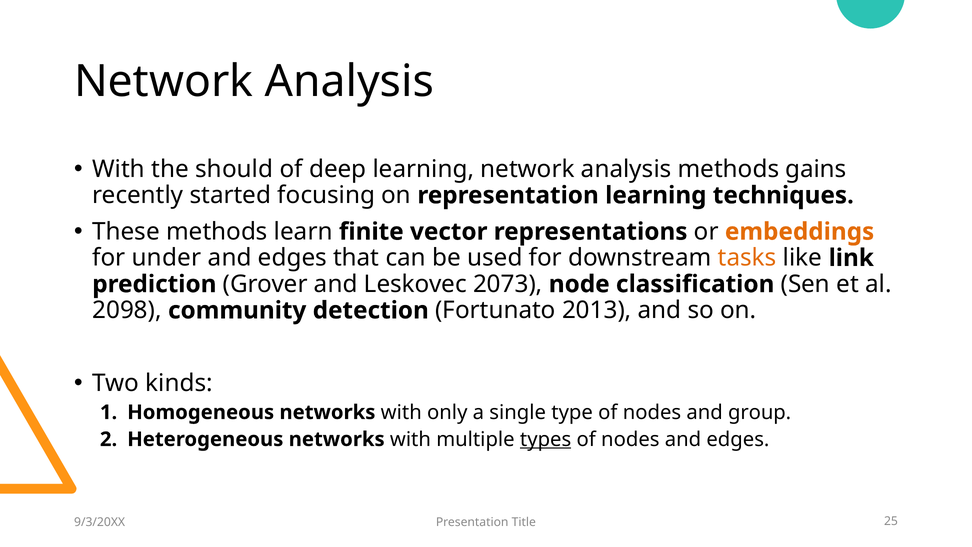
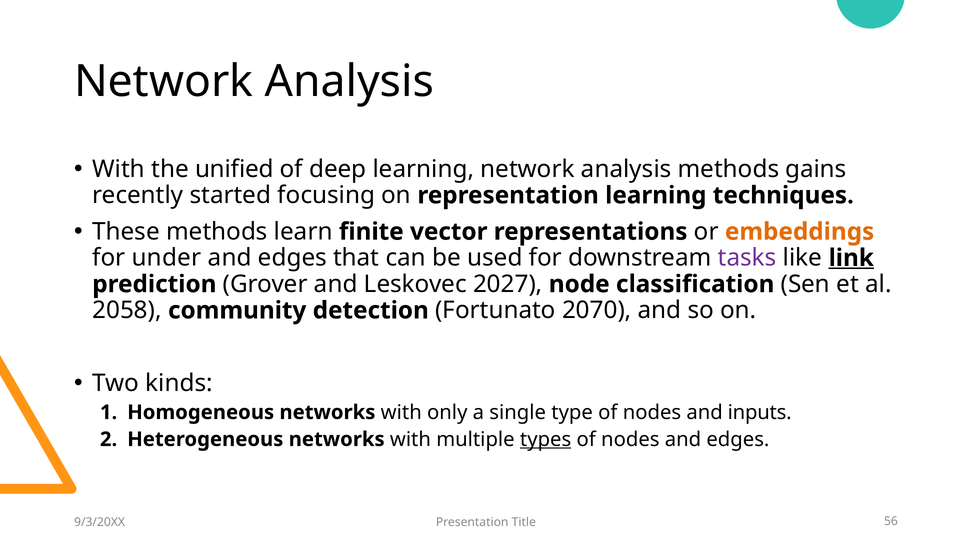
should: should -> unified
tasks colour: orange -> purple
link underline: none -> present
2073: 2073 -> 2027
2098: 2098 -> 2058
2013: 2013 -> 2070
group: group -> inputs
25: 25 -> 56
